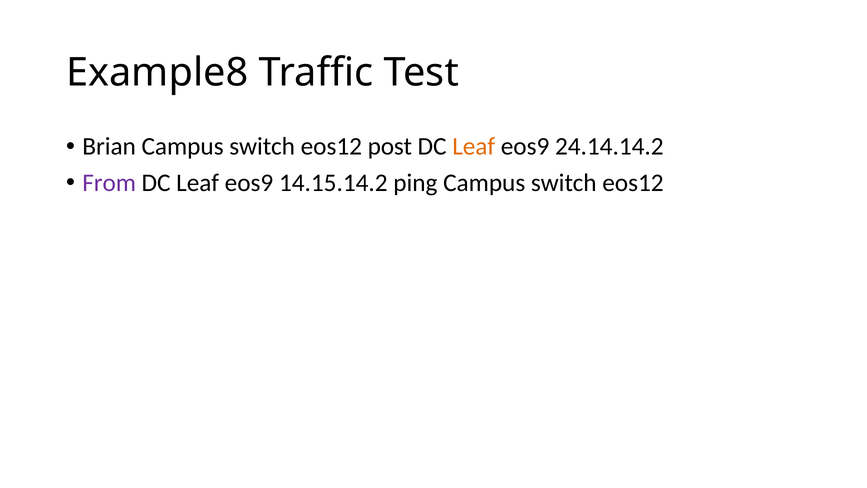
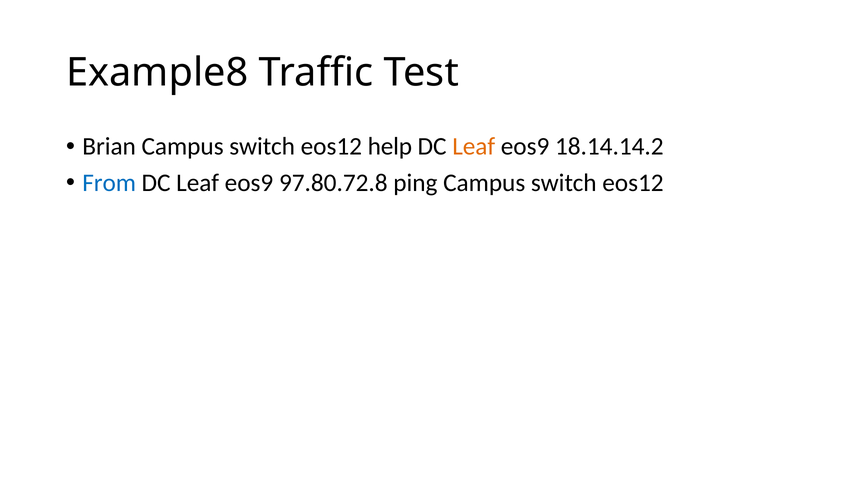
post: post -> help
24.14.14.2: 24.14.14.2 -> 18.14.14.2
From colour: purple -> blue
14.15.14.2: 14.15.14.2 -> 97.80.72.8
